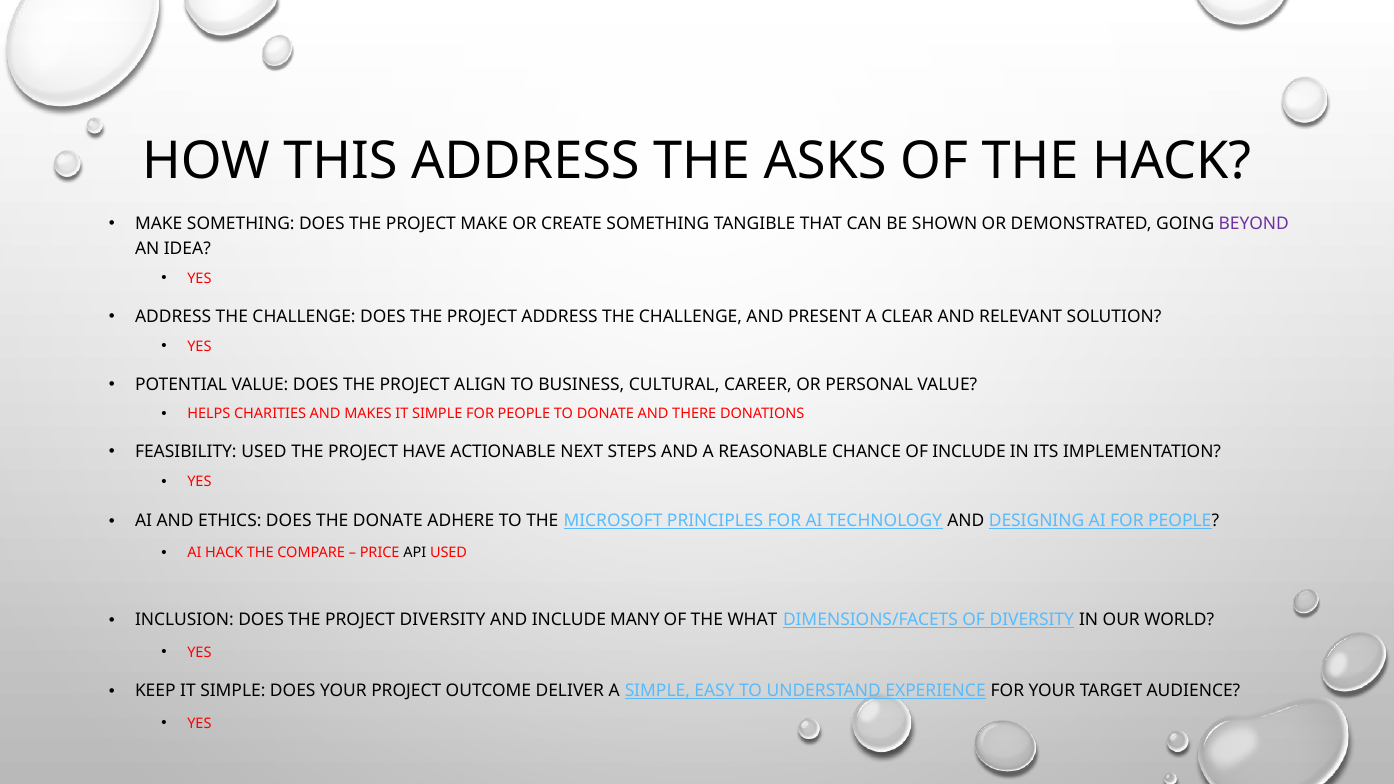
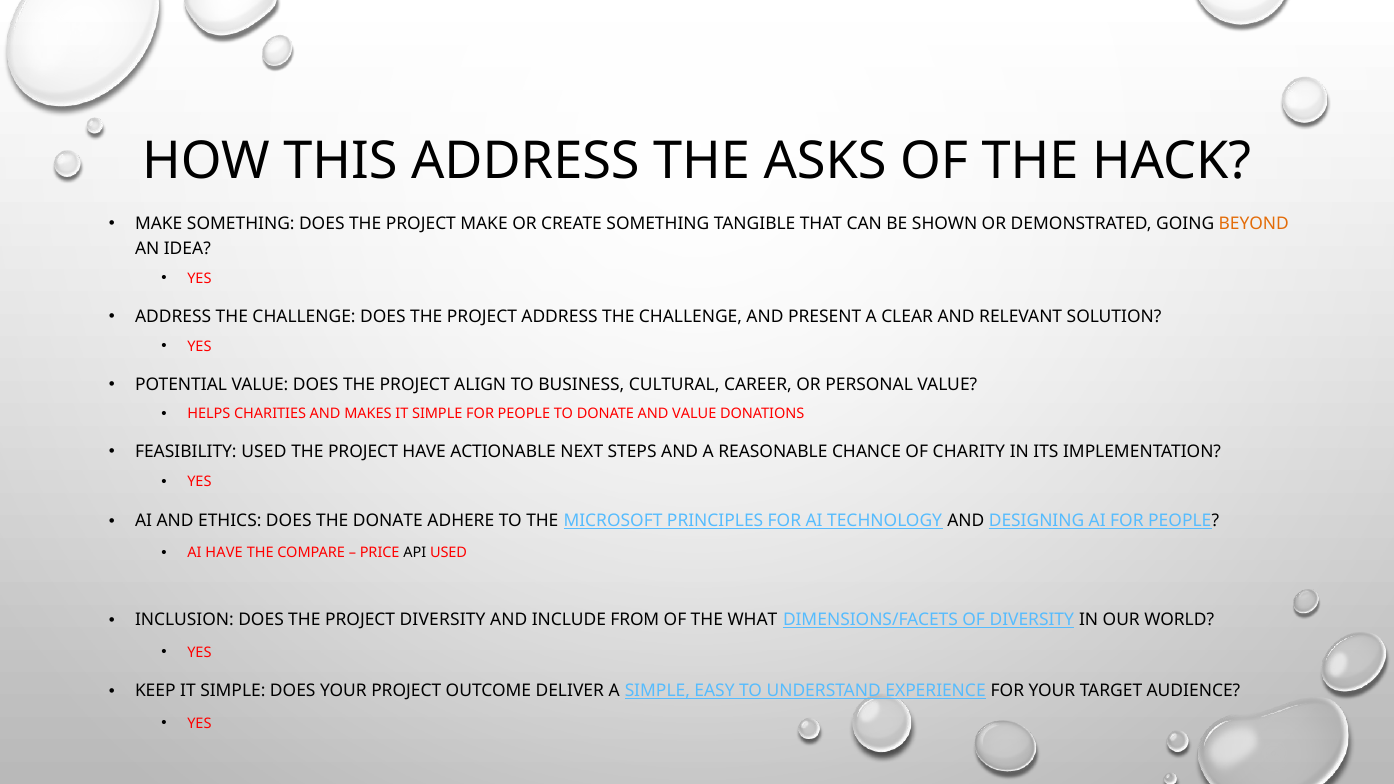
BEYOND colour: purple -> orange
AND THERE: THERE -> VALUE
OF INCLUDE: INCLUDE -> CHARITY
AI HACK: HACK -> HAVE
MANY: MANY -> FROM
